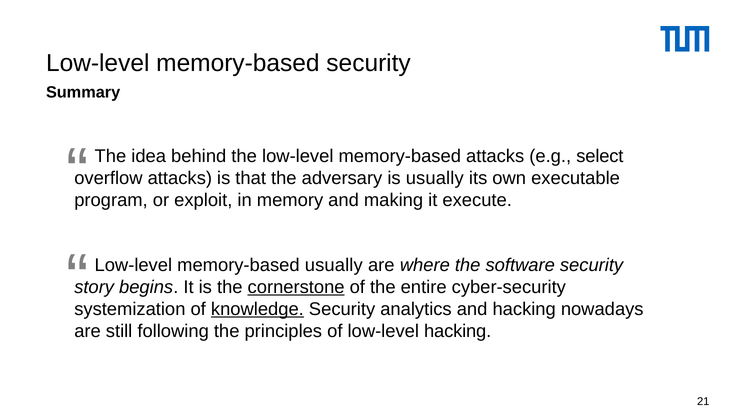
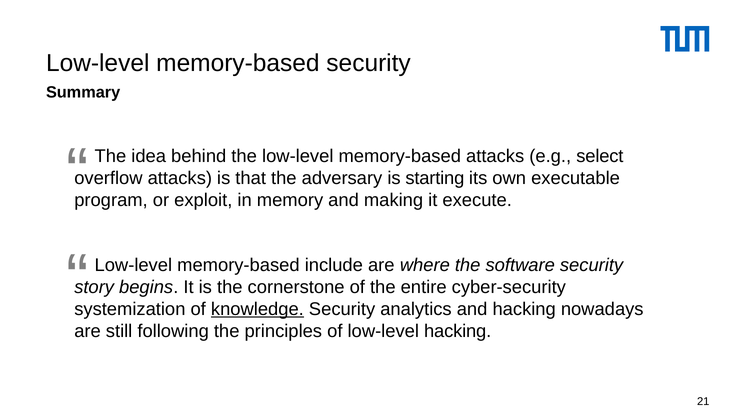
is usually: usually -> starting
memory-based usually: usually -> include
cornerstone underline: present -> none
